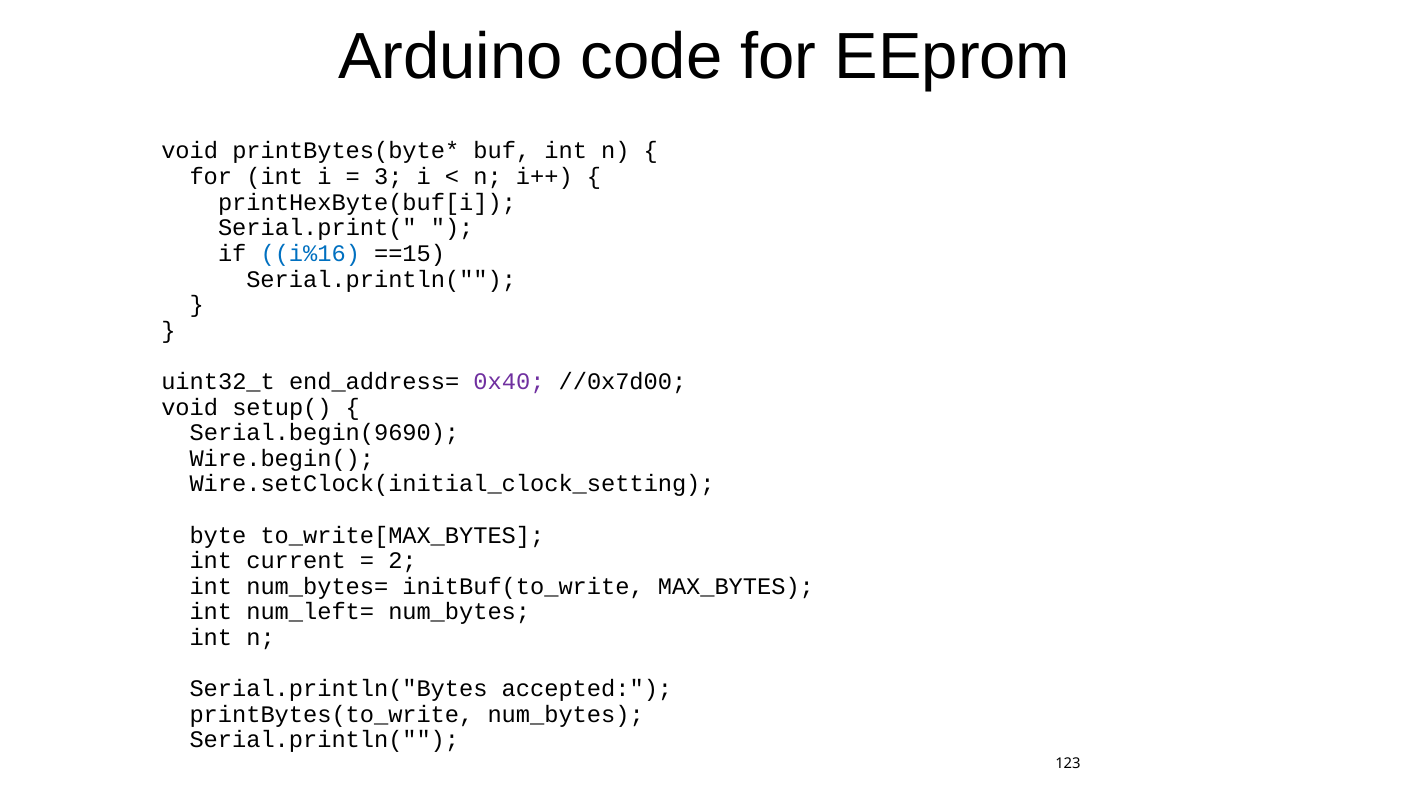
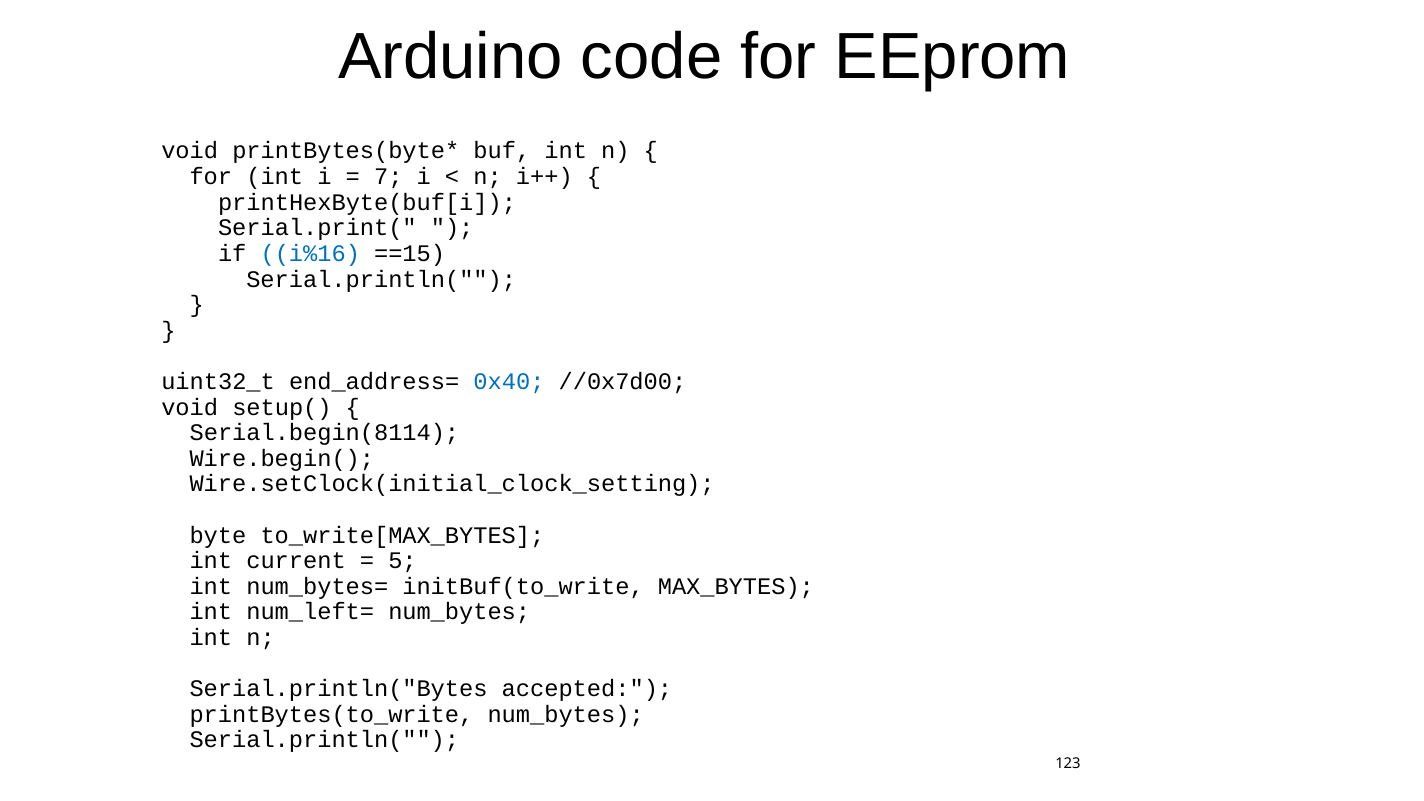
3: 3 -> 7
0x40 colour: purple -> blue
Serial.begin(9690: Serial.begin(9690 -> Serial.begin(8114
2: 2 -> 5
